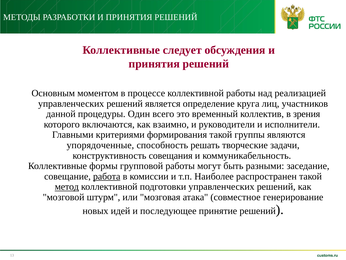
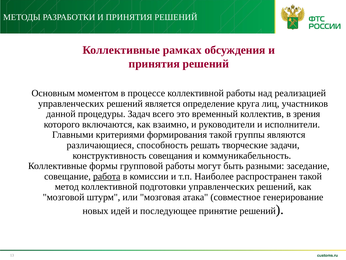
следует: следует -> рамках
Один: Один -> Задач
упорядоченные: упорядоченные -> различающиеся
метод underline: present -> none
